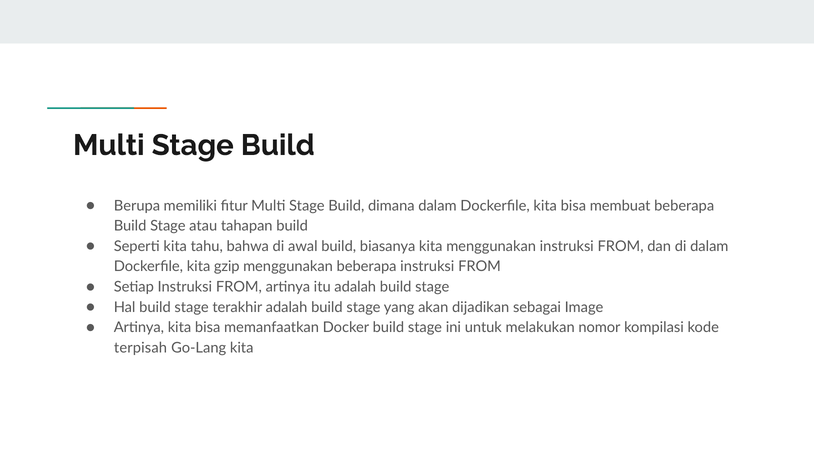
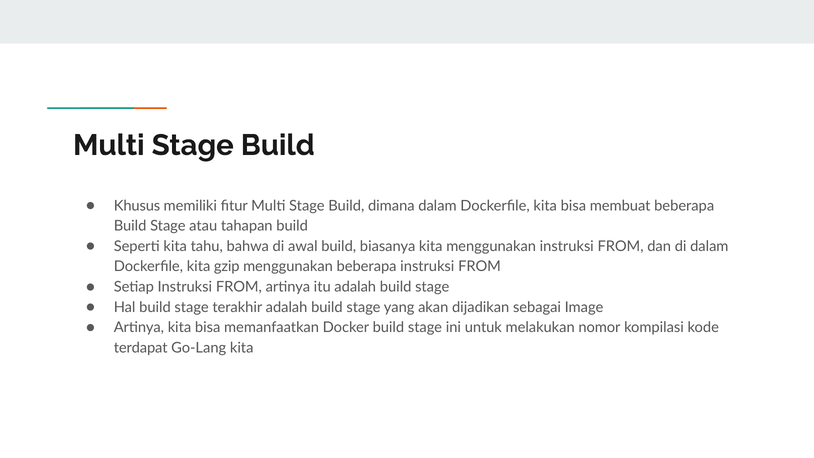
Berupa: Berupa -> Khusus
terpisah: terpisah -> terdapat
